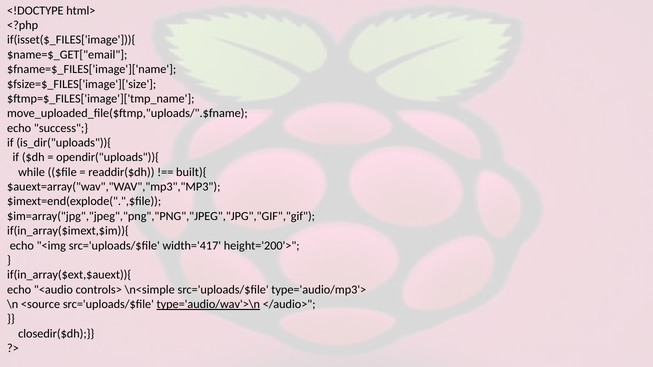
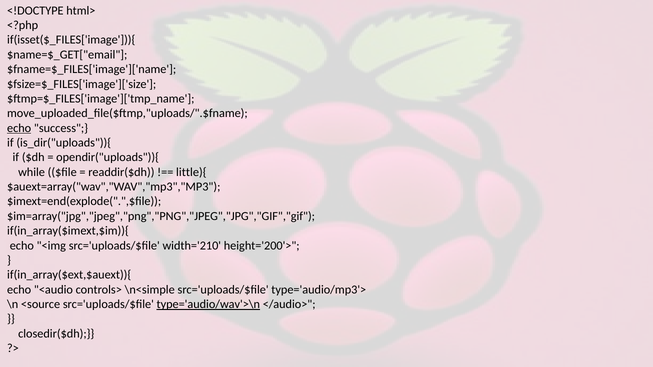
echo at (19, 128) underline: none -> present
built){: built){ -> little){
width='417: width='417 -> width='210
